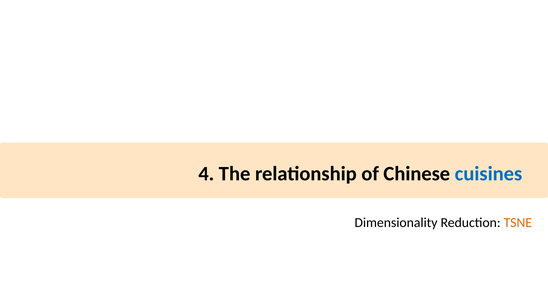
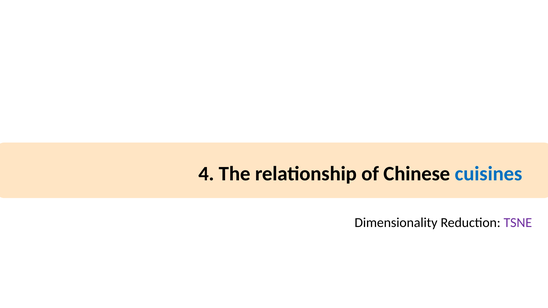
TSNE colour: orange -> purple
